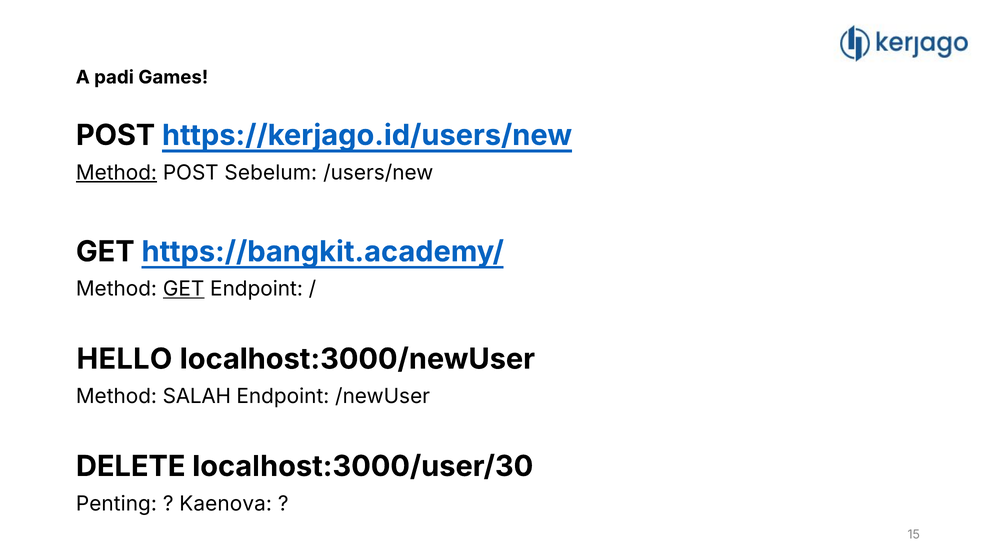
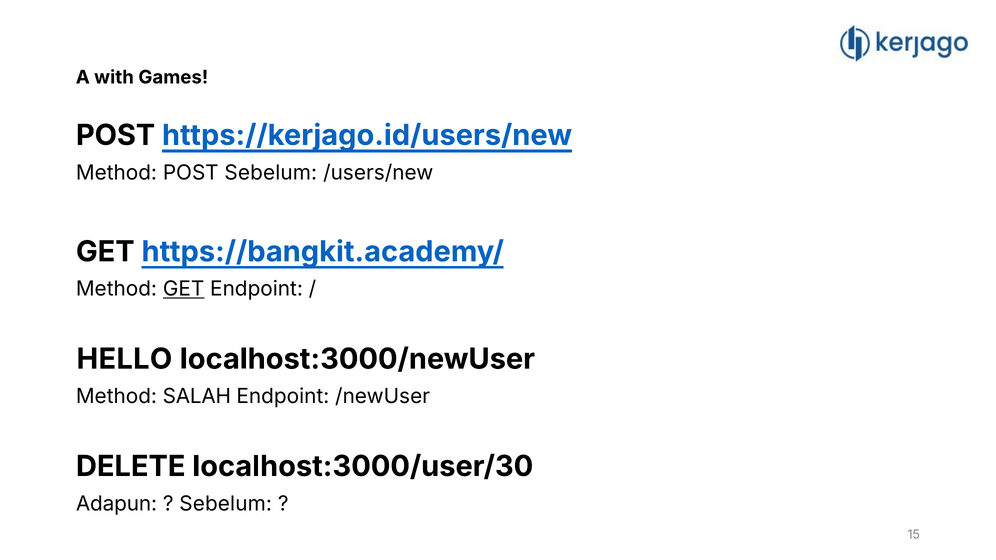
padi: padi -> with
Method at (116, 173) underline: present -> none
Penting: Penting -> Adapun
Kaenova at (226, 504): Kaenova -> Sebelum
